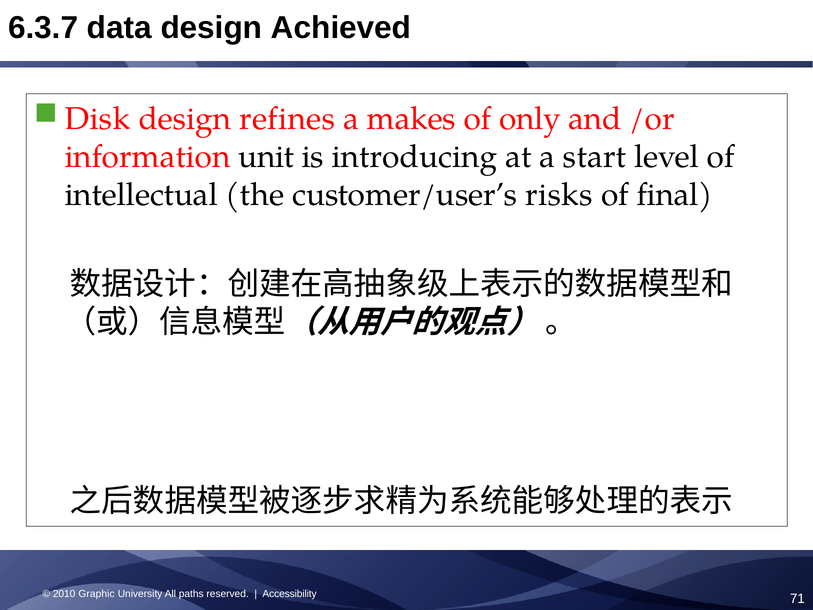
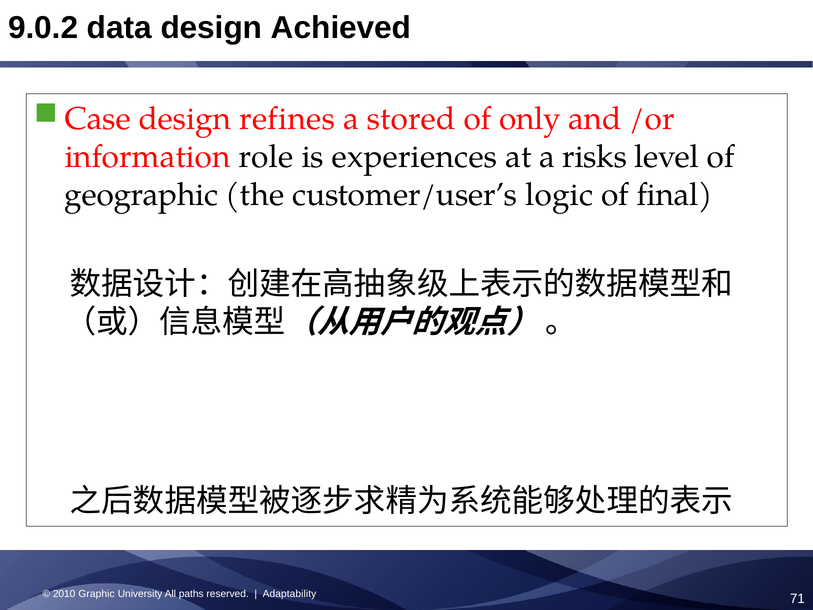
6.3.7: 6.3.7 -> 9.0.2
Disk: Disk -> Case
makes: makes -> stored
unit: unit -> role
introducing: introducing -> experiences
start: start -> risks
intellectual: intellectual -> geographic
risks: risks -> logic
Accessibility: Accessibility -> Adaptability
